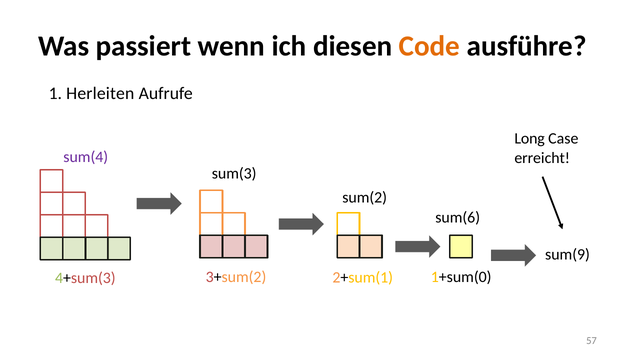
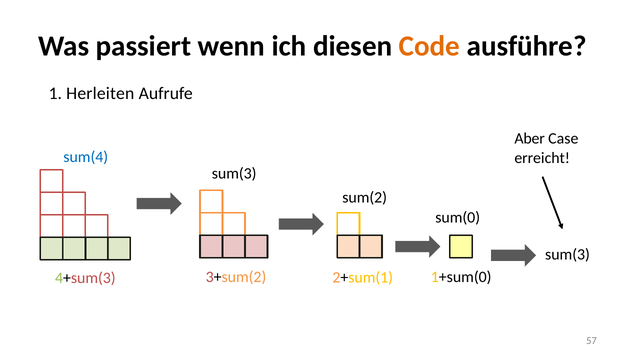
Long: Long -> Aber
sum(4 colour: purple -> blue
sum(6: sum(6 -> sum(0
sum(9 at (567, 255): sum(9 -> sum(3
